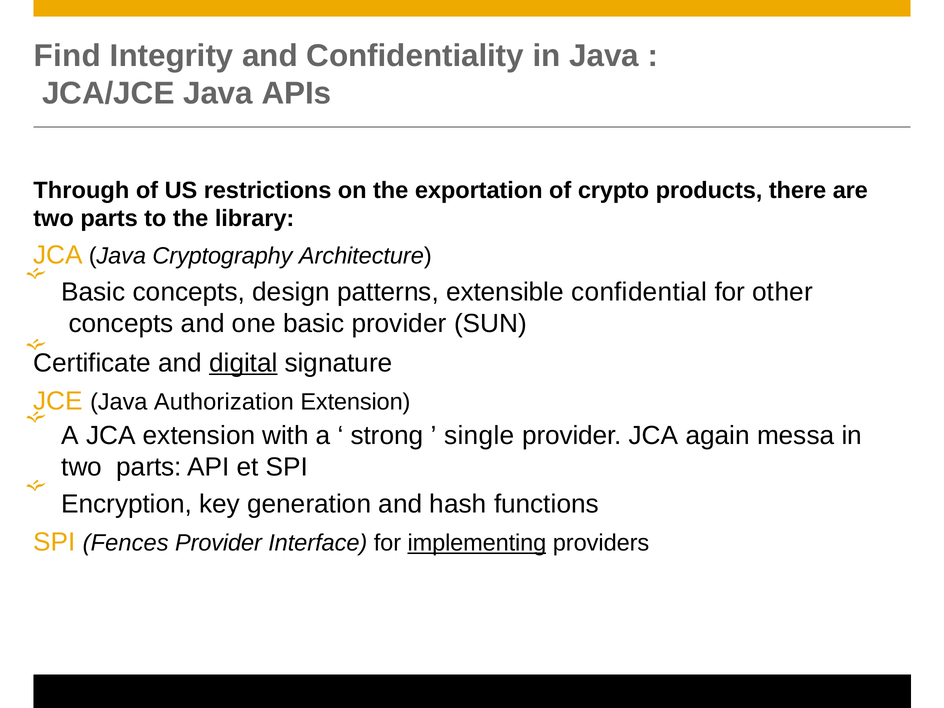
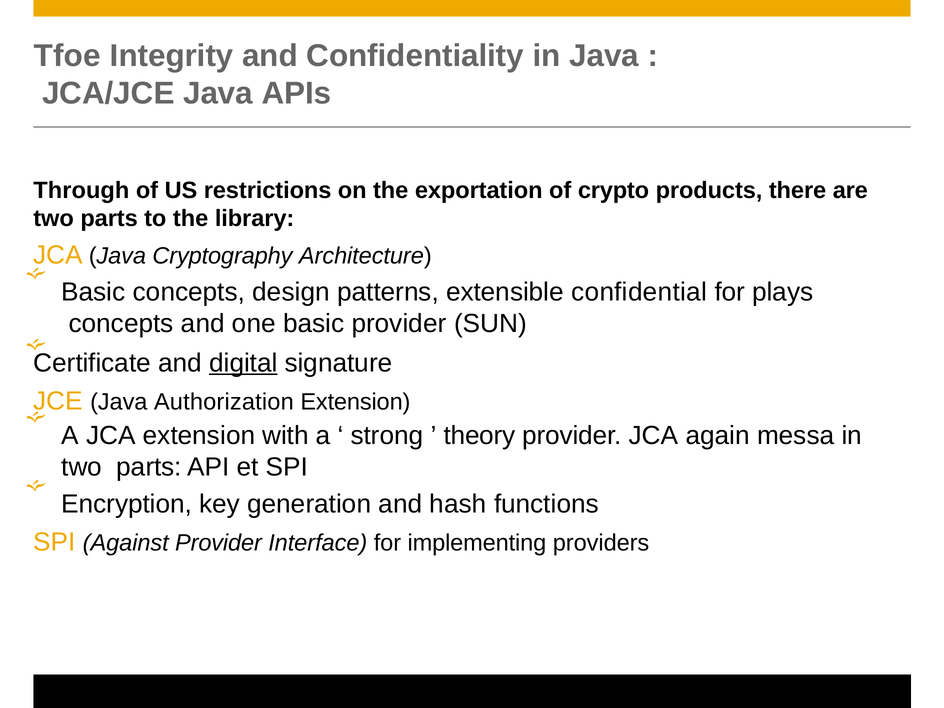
Find: Find -> Tfoe
other: other -> plays
single: single -> theory
Fences: Fences -> Against
implementing underline: present -> none
